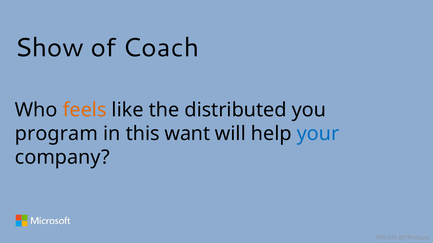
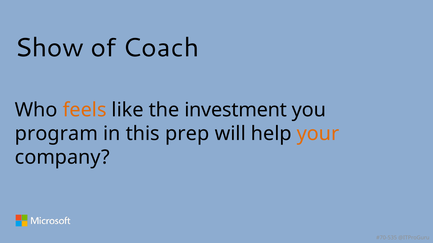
distributed: distributed -> investment
want: want -> prep
your colour: blue -> orange
